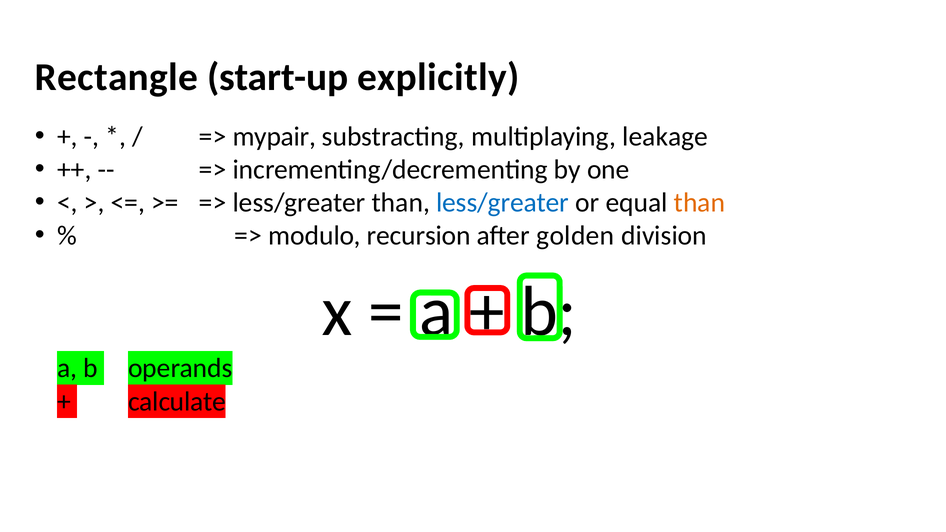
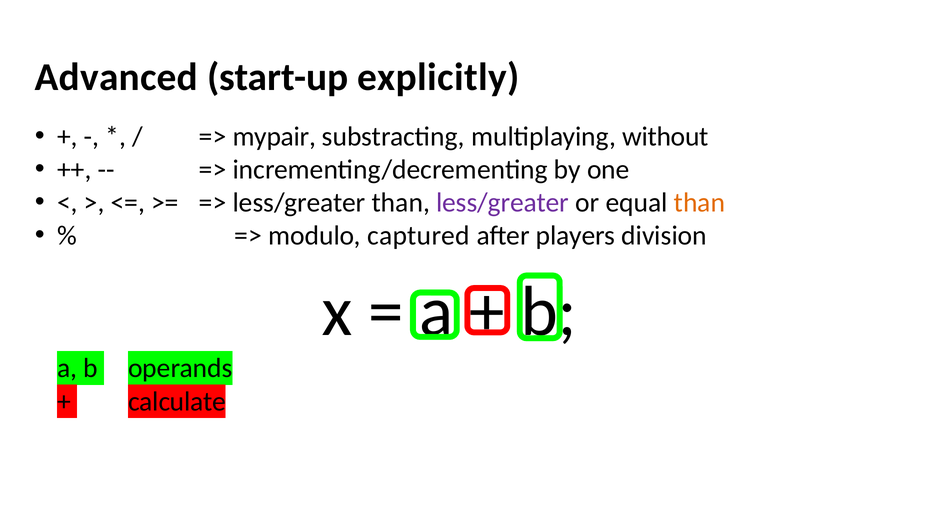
Rectangle: Rectangle -> Advanced
leakage: leakage -> without
less/greater at (503, 203) colour: blue -> purple
recursion: recursion -> captured
golden: golden -> players
